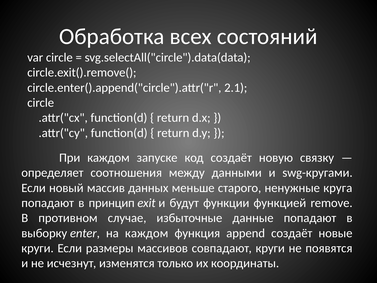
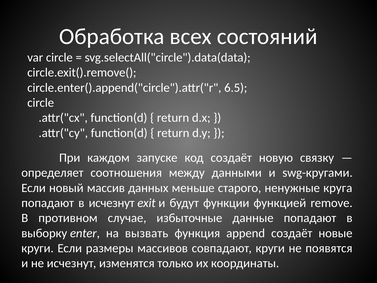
2.1: 2.1 -> 6.5
в принцип: принцип -> исчезнут
на каждом: каждом -> вызвать
